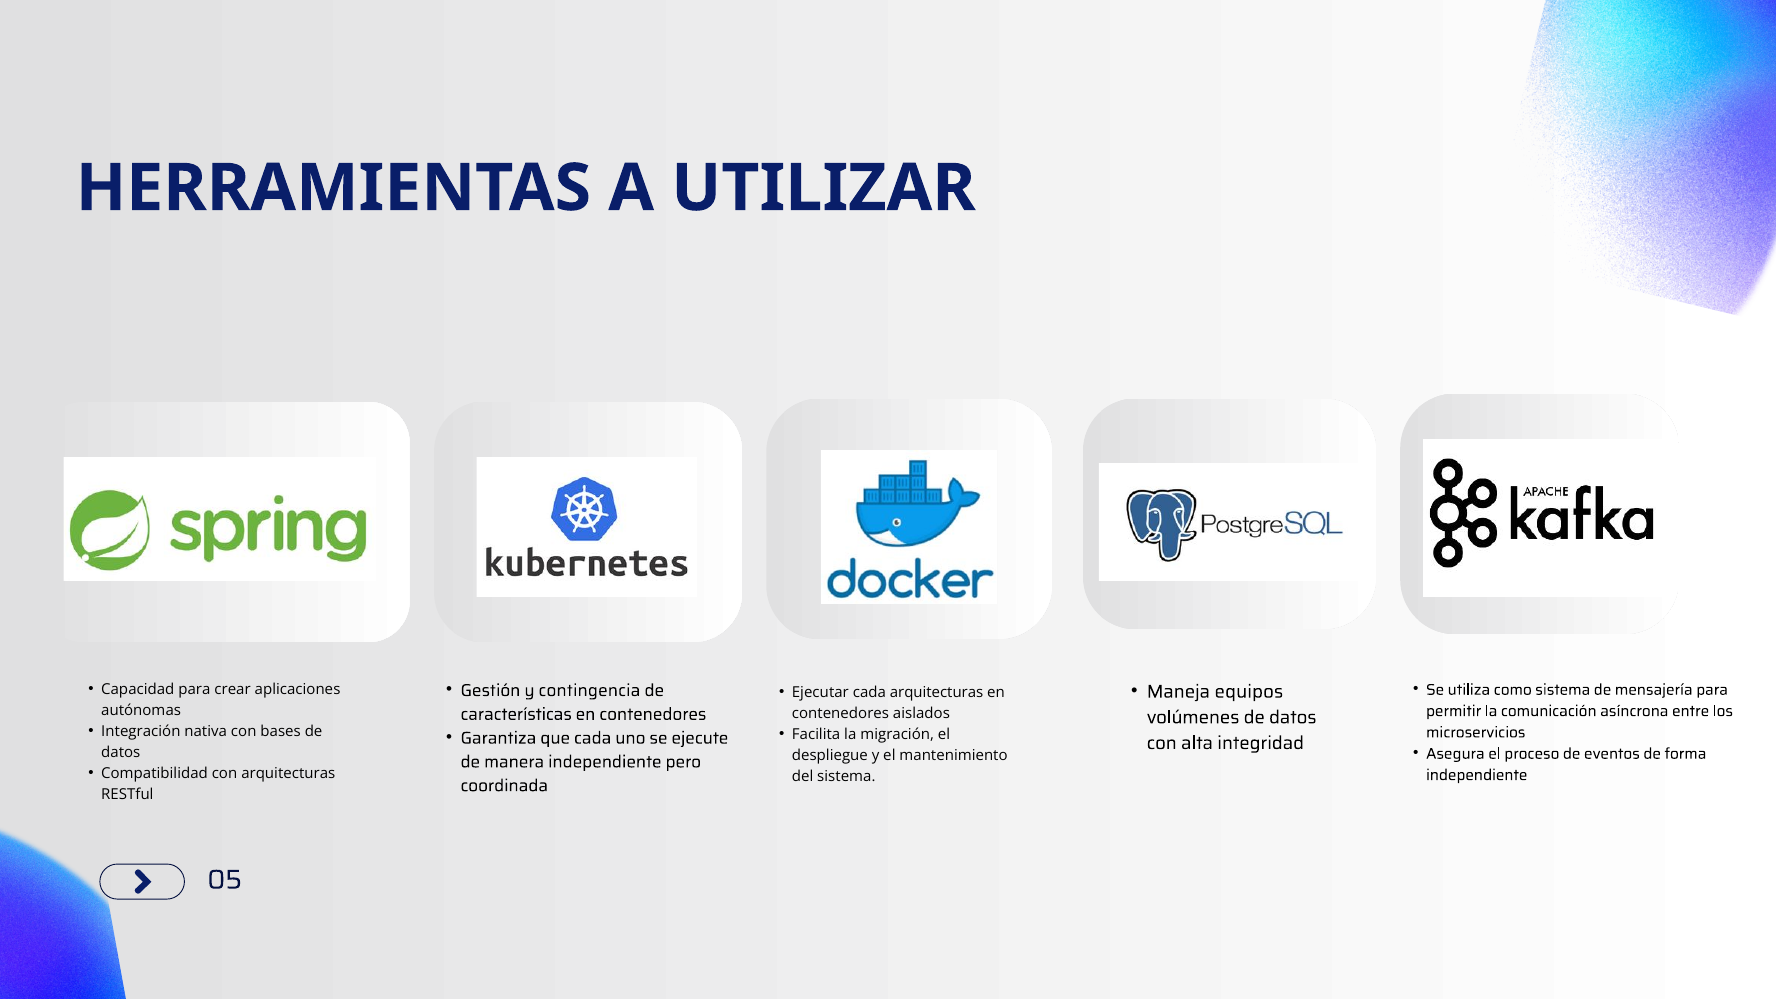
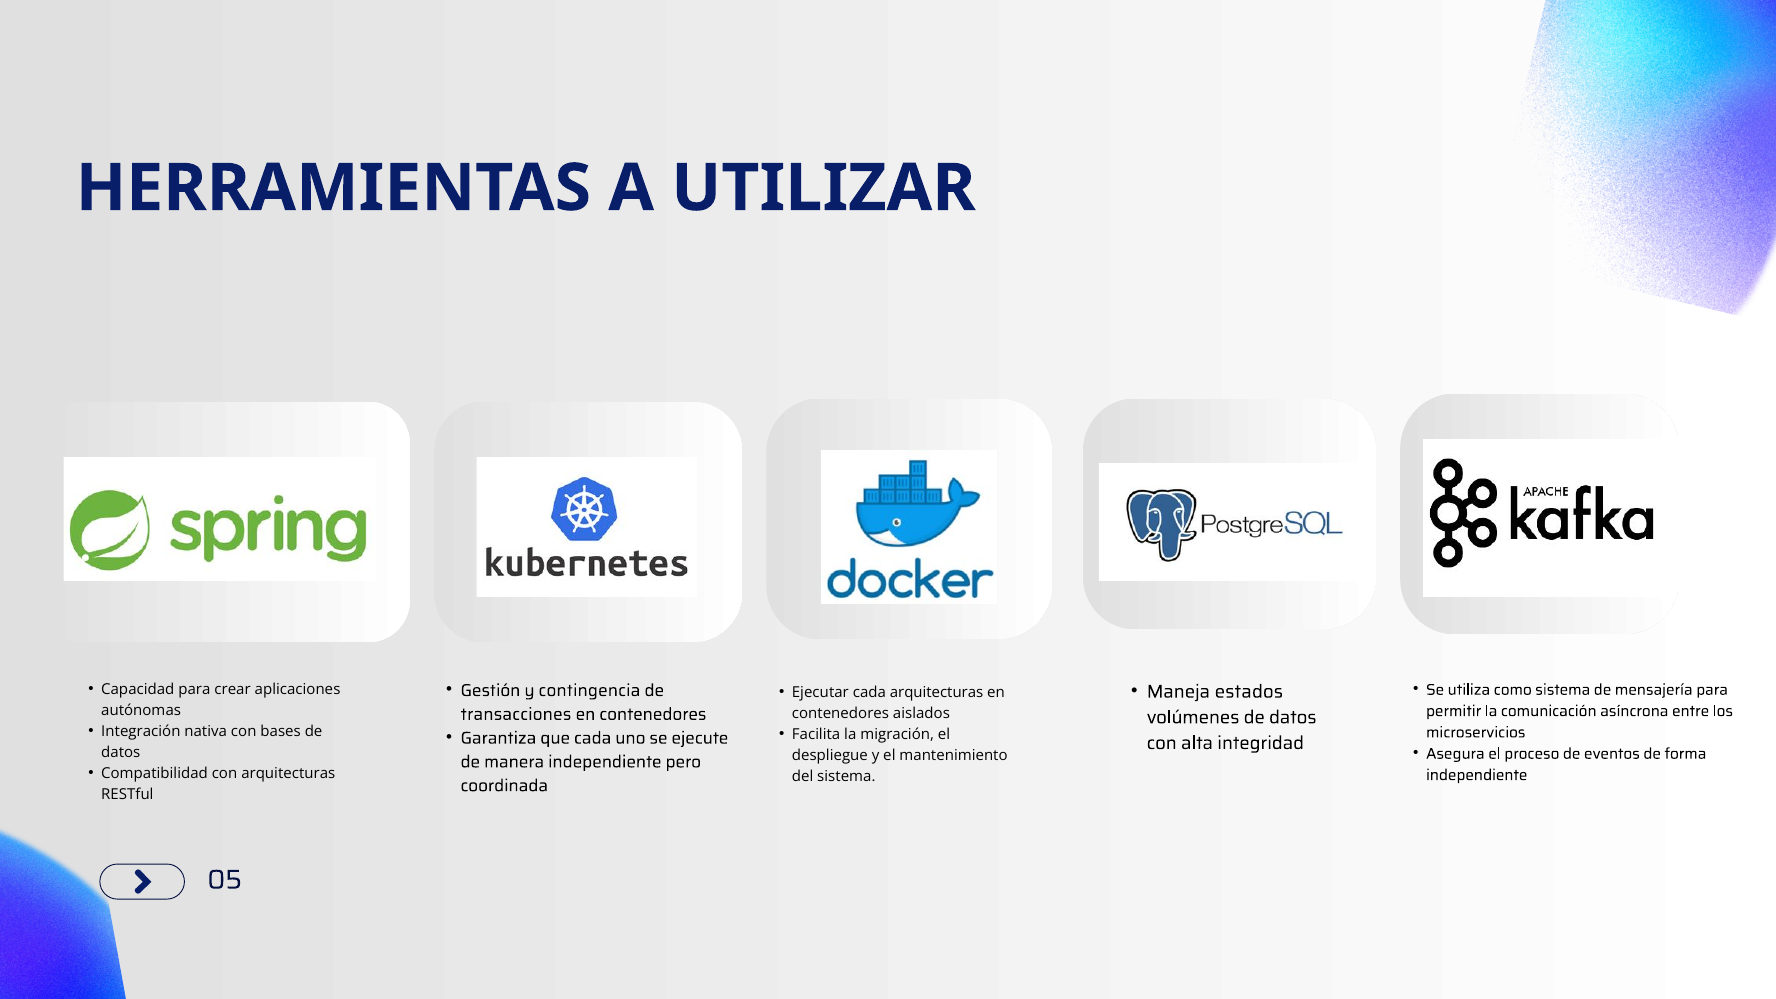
equipos: equipos -> estados
características: características -> transacciones
